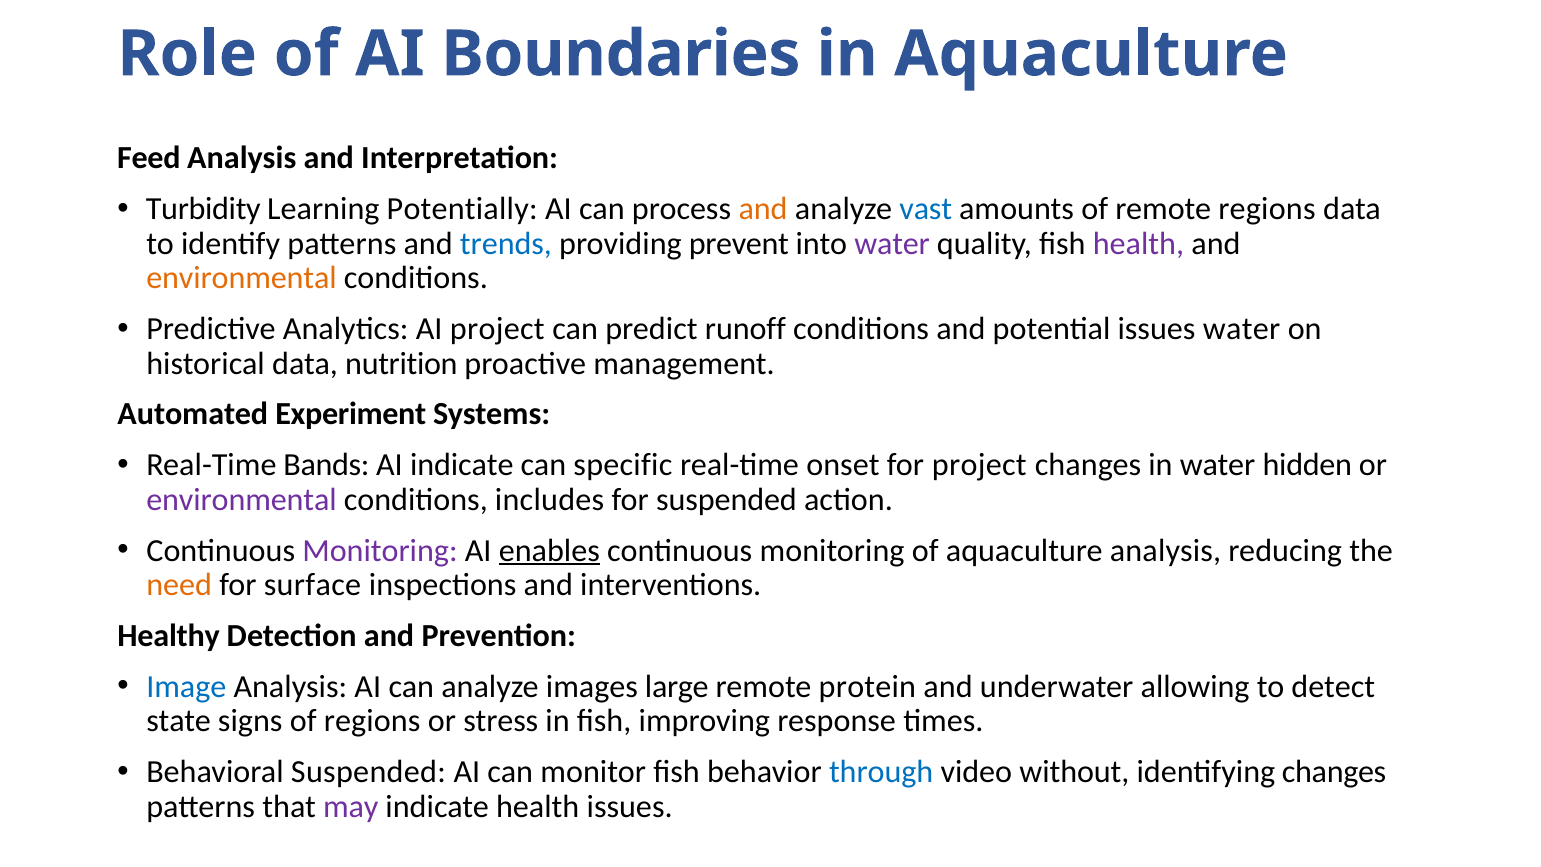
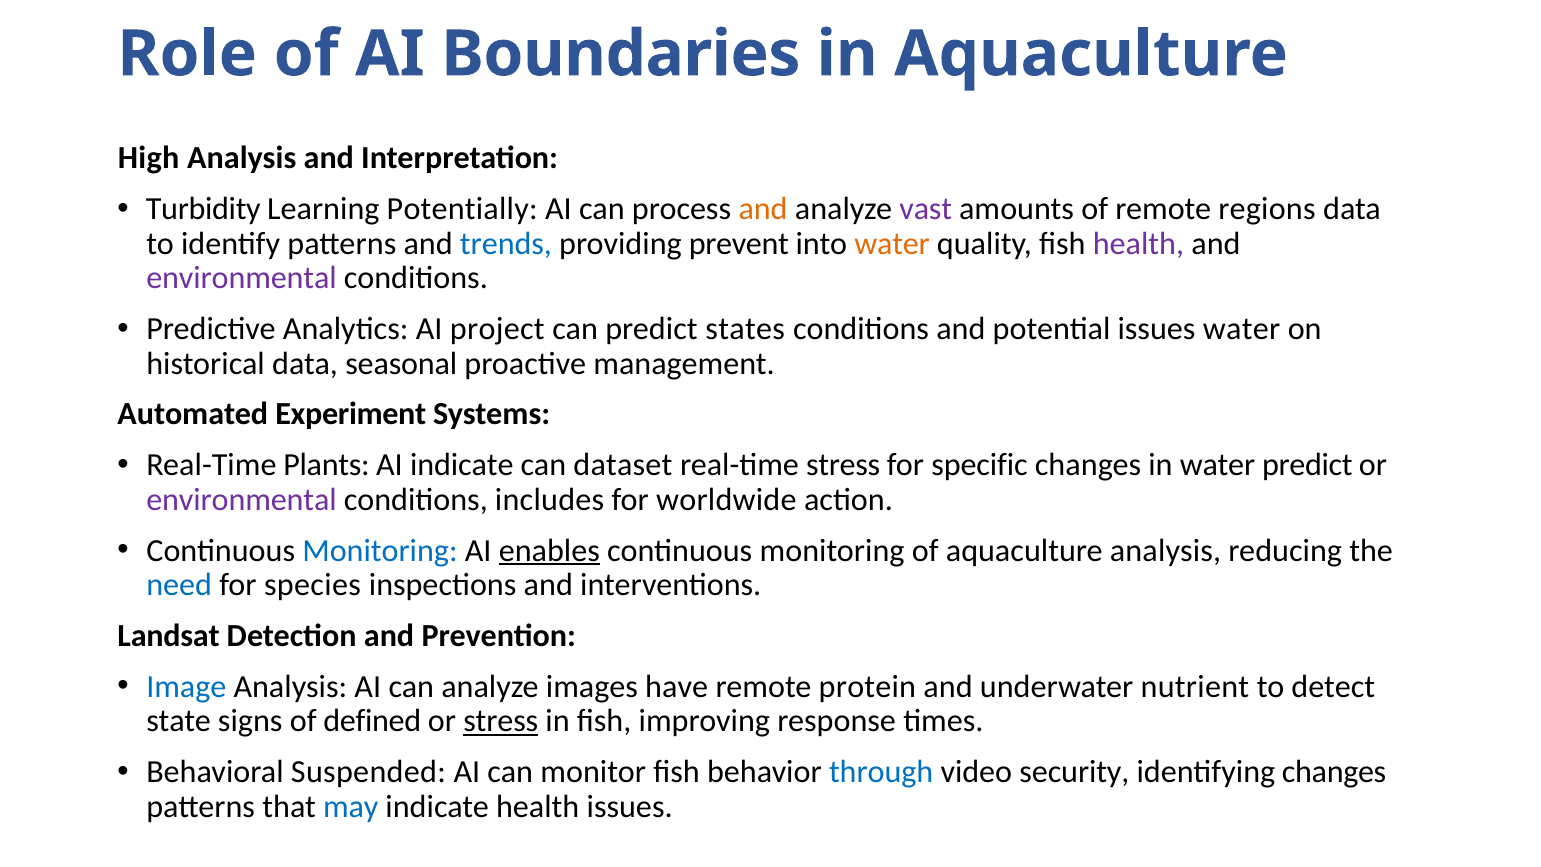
Feed: Feed -> High
vast colour: blue -> purple
water at (892, 243) colour: purple -> orange
environmental at (242, 278) colour: orange -> purple
runoff: runoff -> states
nutrition: nutrition -> seasonal
Bands: Bands -> Plants
specific: specific -> dataset
real-time onset: onset -> stress
for project: project -> specific
water hidden: hidden -> predict
for suspended: suspended -> worldwide
Monitoring at (380, 550) colour: purple -> blue
need colour: orange -> blue
surface: surface -> species
Healthy: Healthy -> Landsat
large: large -> have
allowing: allowing -> nutrient
of regions: regions -> defined
stress at (501, 721) underline: none -> present
without: without -> security
may colour: purple -> blue
